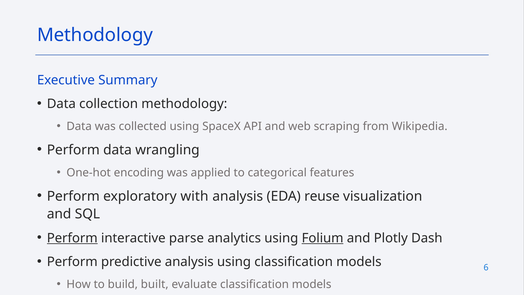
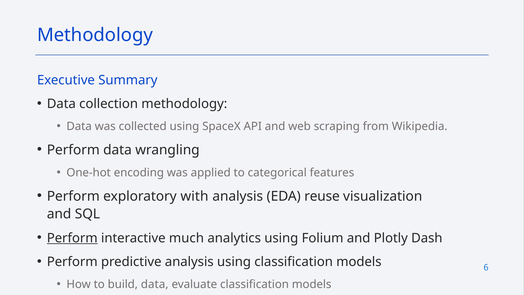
parse: parse -> much
Folium underline: present -> none
build built: built -> data
